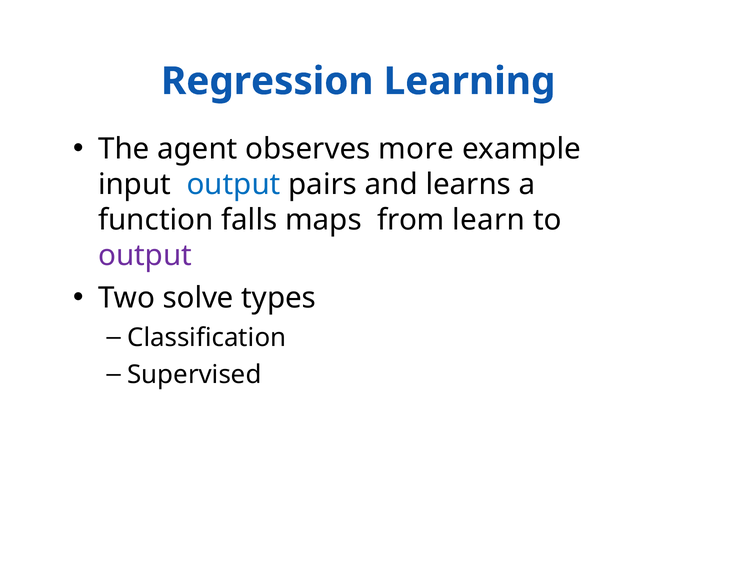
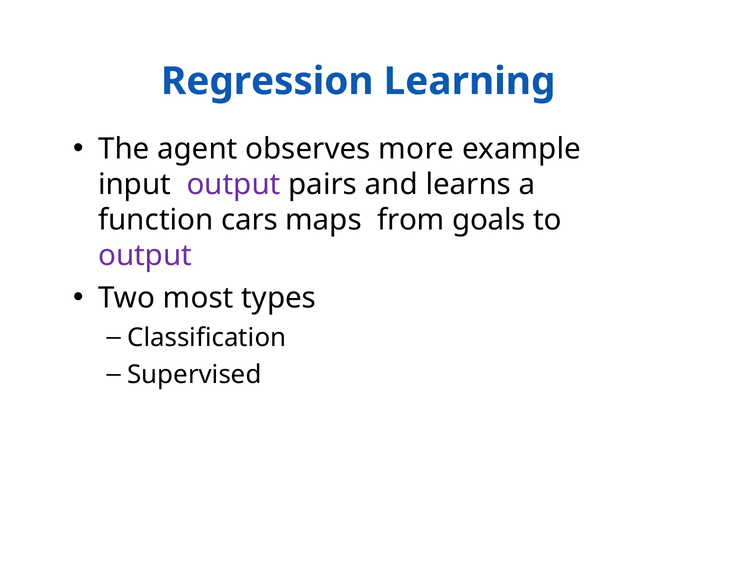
output at (234, 184) colour: blue -> purple
falls: falls -> cars
learn: learn -> goals
solve: solve -> most
